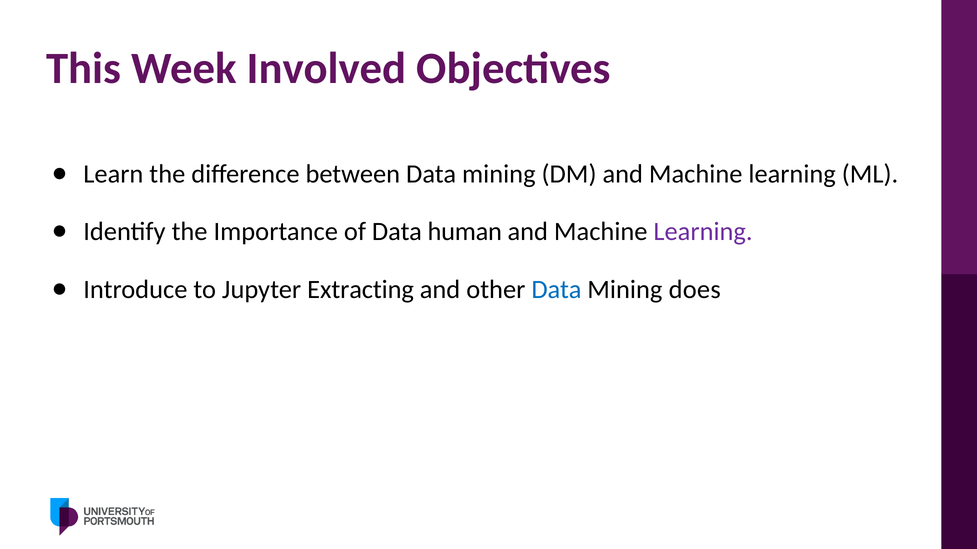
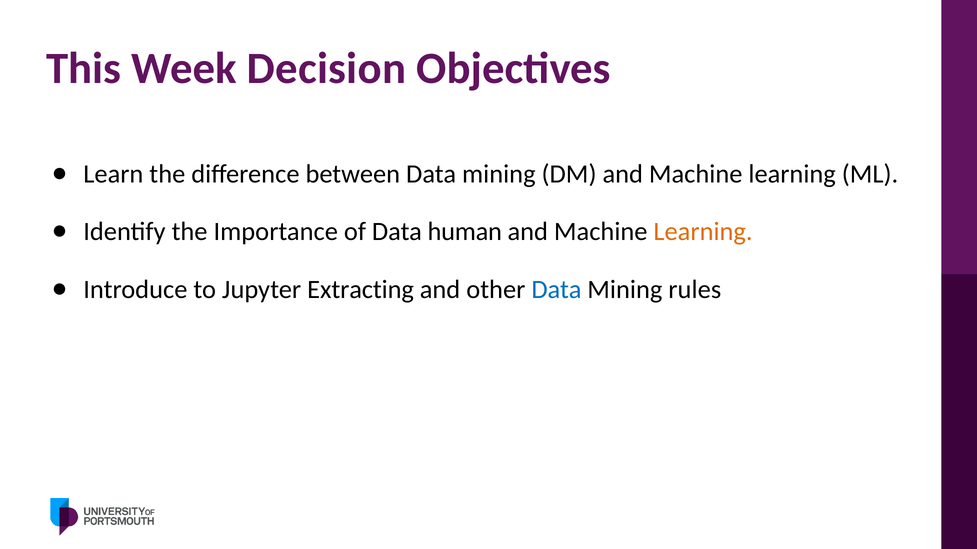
Involved: Involved -> Decision
Learning at (703, 232) colour: purple -> orange
does: does -> rules
